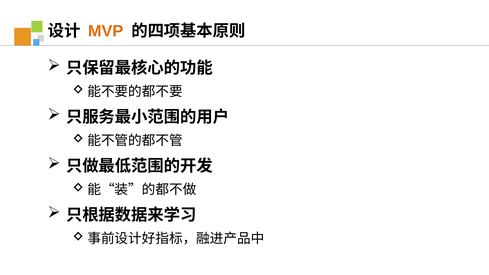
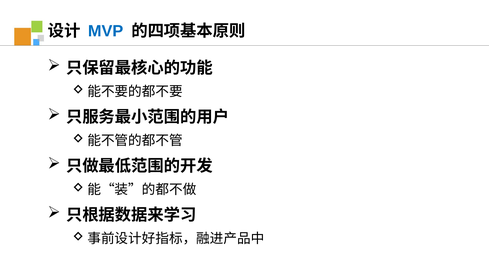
MVP colour: orange -> blue
